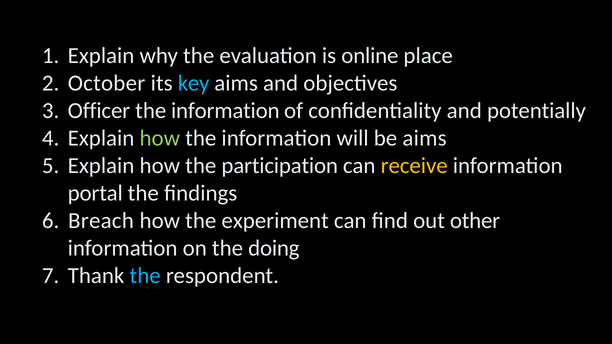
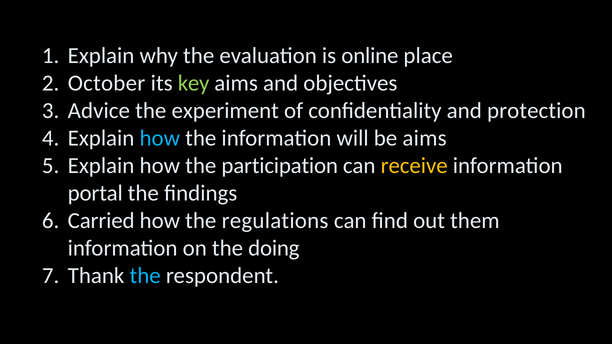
key colour: light blue -> light green
Officer: Officer -> Advice
information at (225, 111): information -> experiment
potentially: potentially -> protection
how at (160, 138) colour: light green -> light blue
Breach: Breach -> Carried
experiment: experiment -> regulations
other: other -> them
